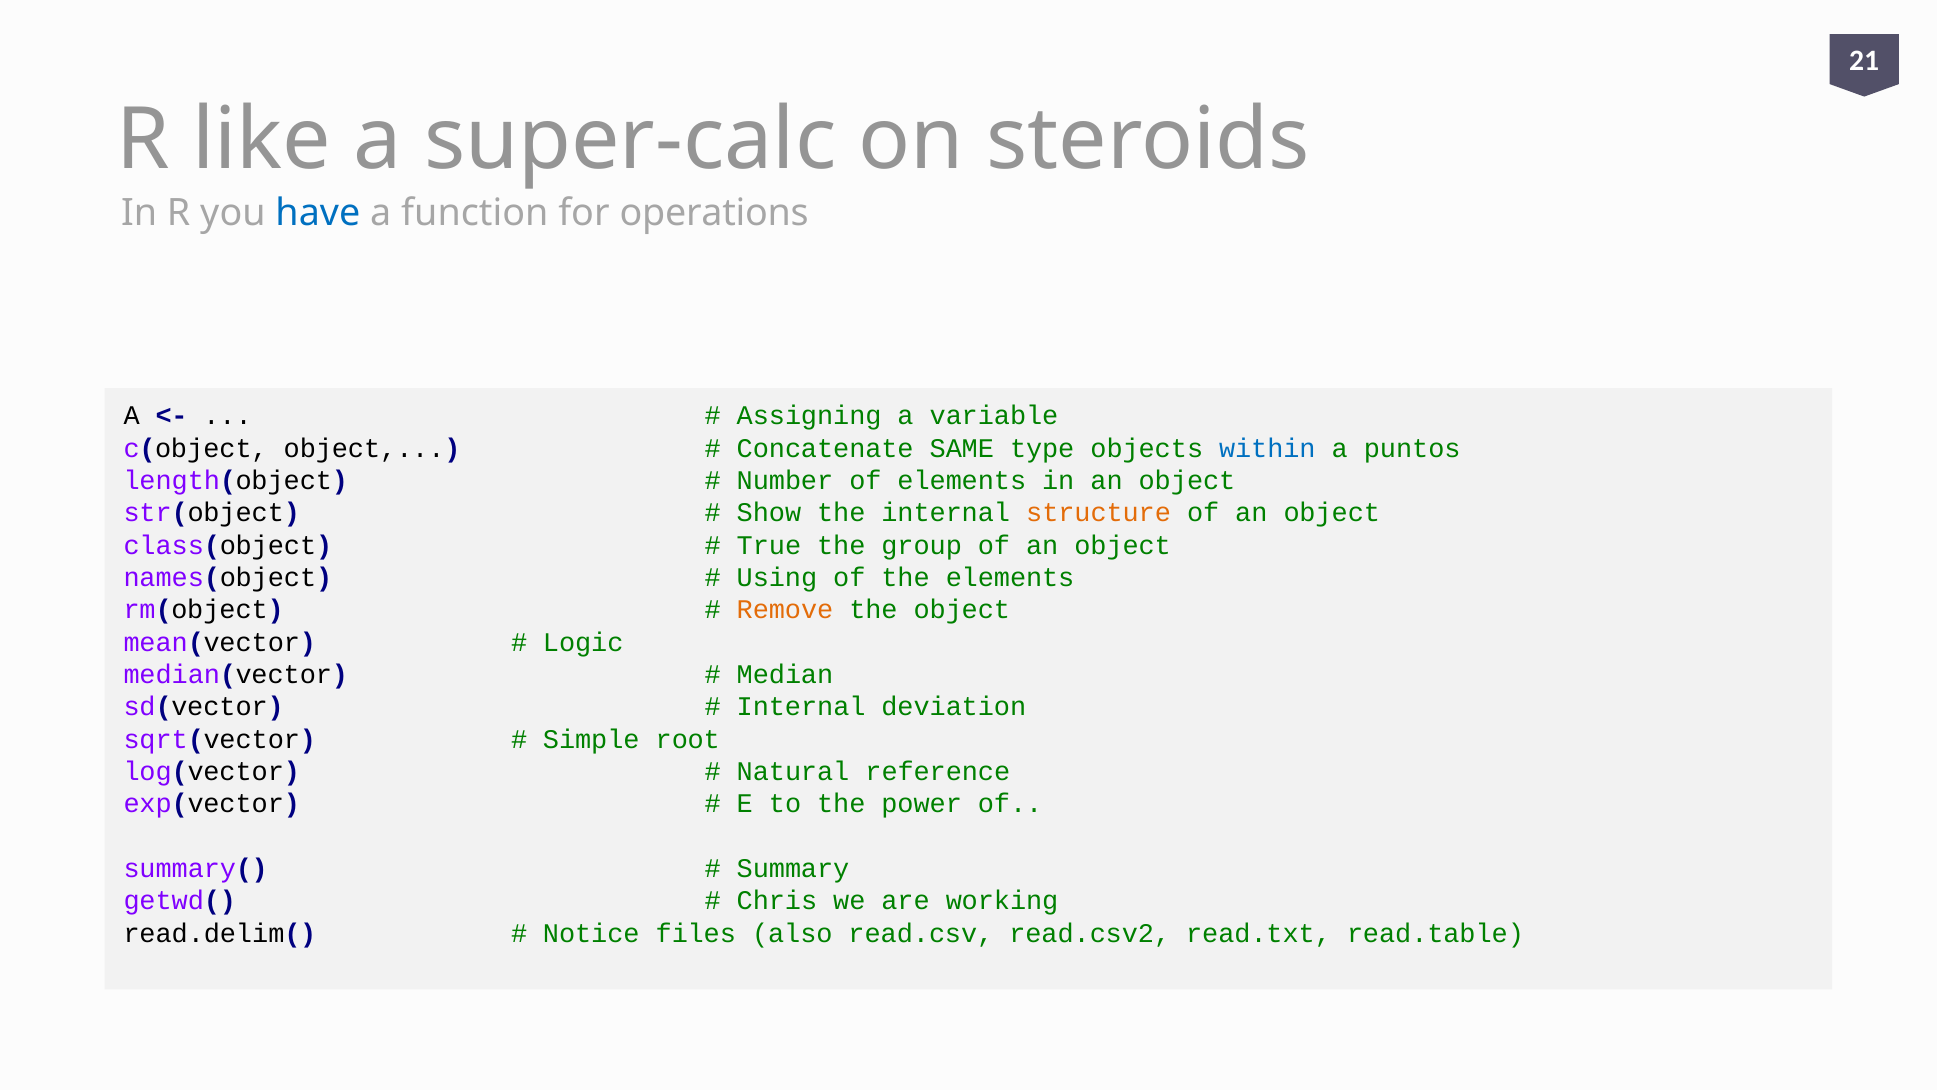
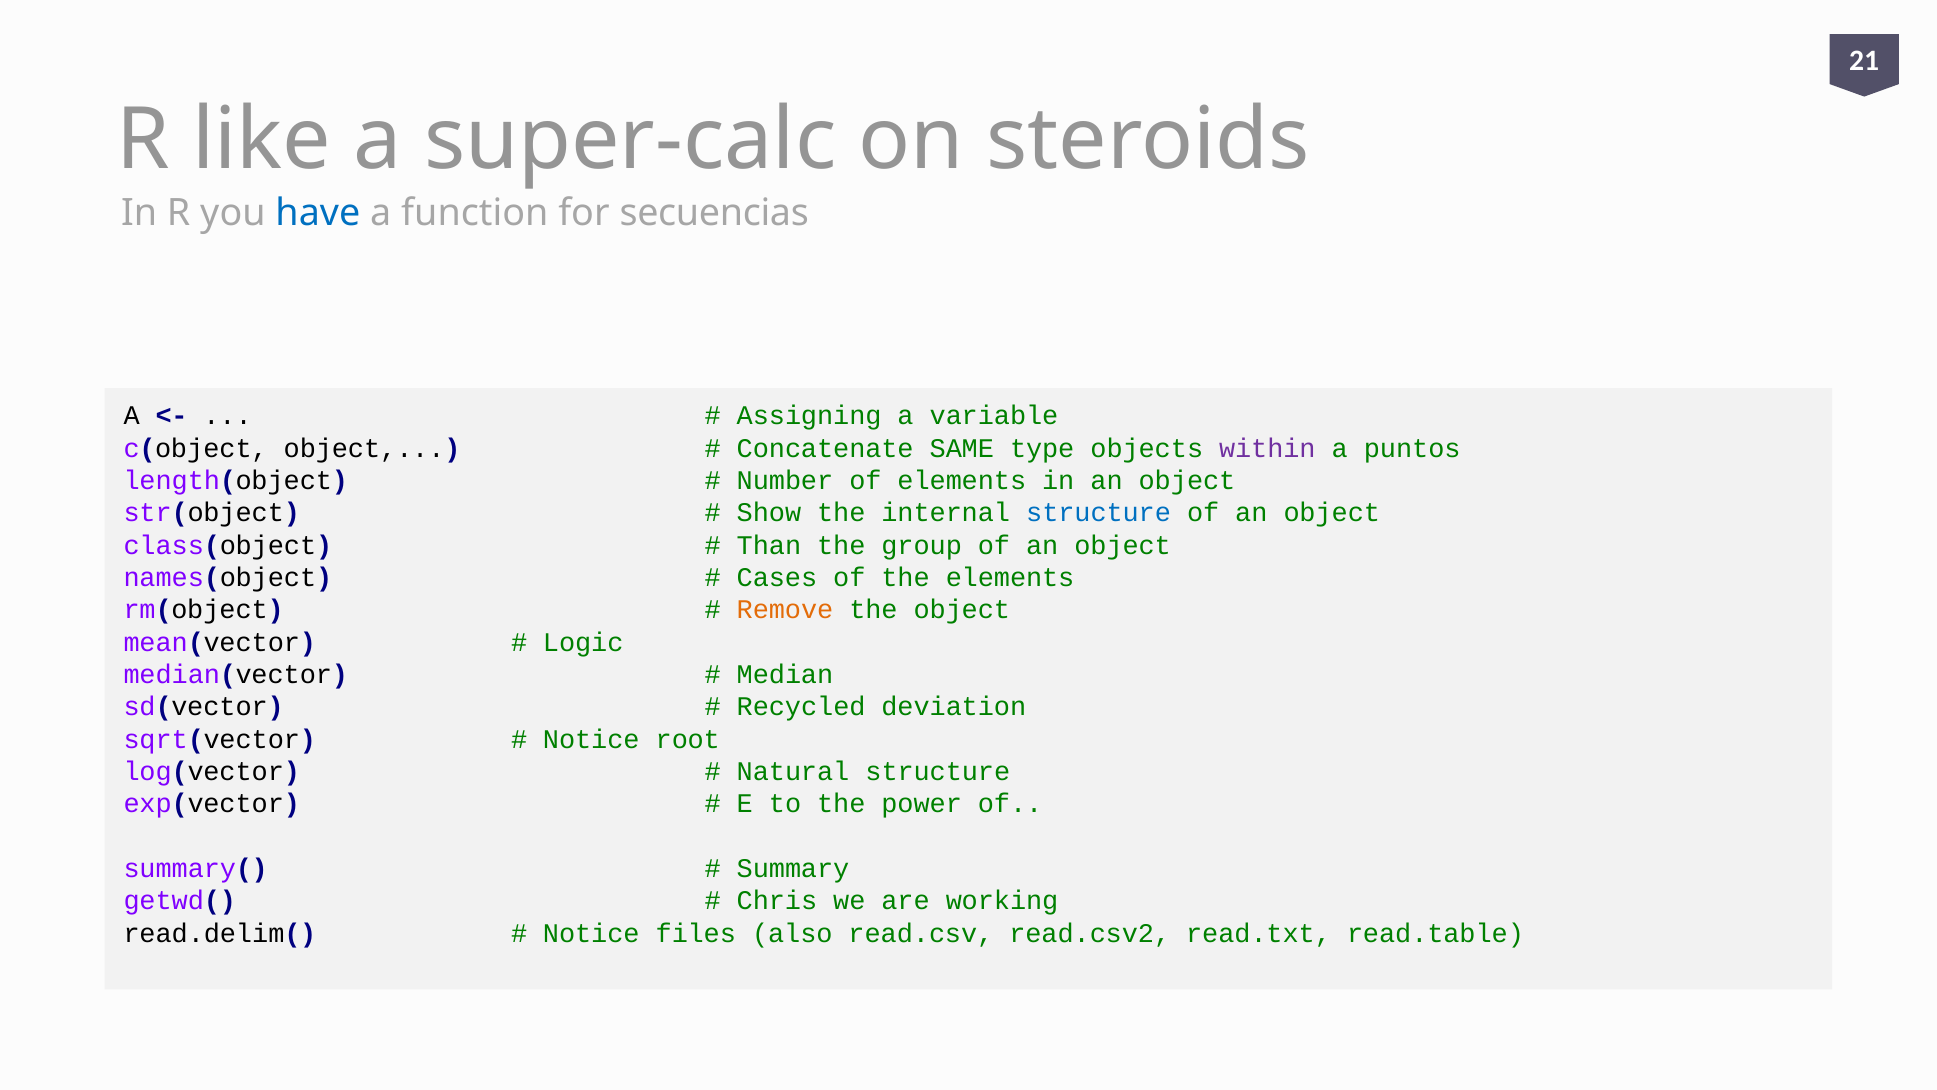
operations: operations -> secuencias
within colour: blue -> purple
structure at (1099, 513) colour: orange -> blue
True: True -> Than
Using: Using -> Cases
Internal at (801, 707): Internal -> Recycled
Simple at (591, 739): Simple -> Notice
Natural reference: reference -> structure
